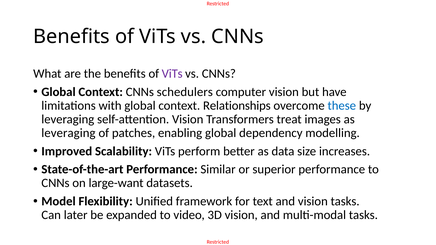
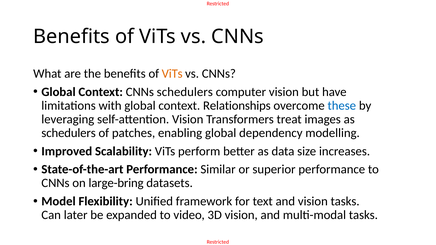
ViTs at (172, 74) colour: purple -> orange
leveraging at (68, 133): leveraging -> schedulers
large-want: large-want -> large-bring
